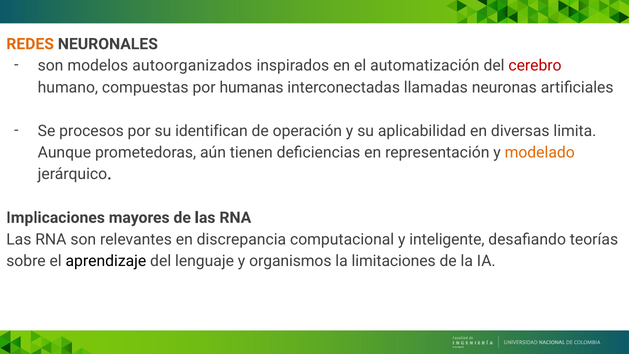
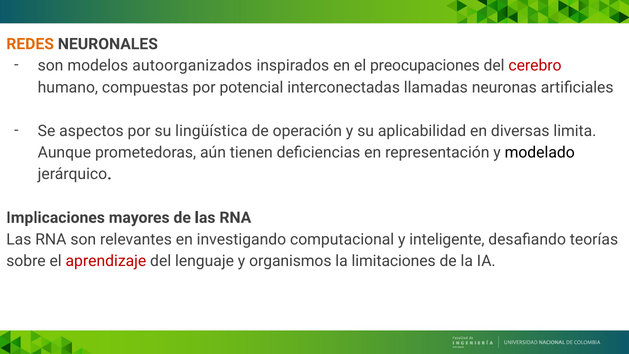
automatización: automatización -> preocupaciones
humanas: humanas -> potencial
procesos: procesos -> aspectos
identifican: identifican -> lingüística
modelado colour: orange -> black
discrepancia: discrepancia -> investigando
aprendizaje colour: black -> red
